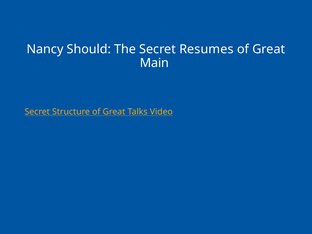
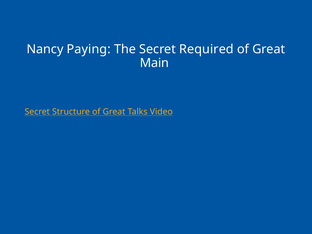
Should: Should -> Paying
Resumes: Resumes -> Required
